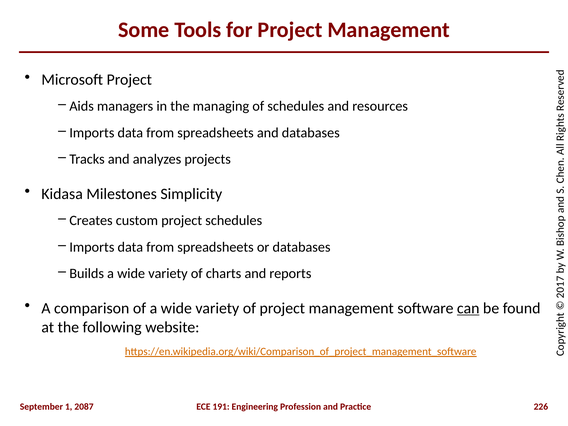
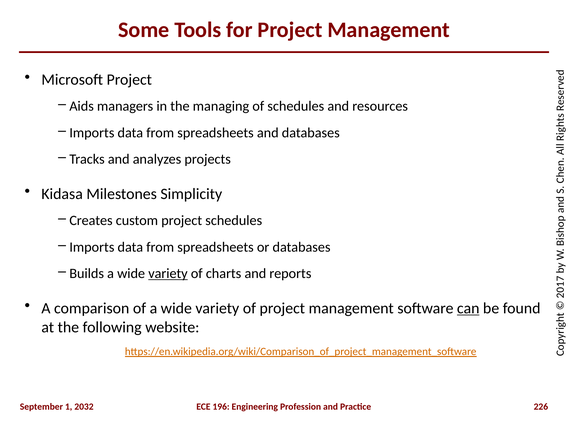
variety at (168, 274) underline: none -> present
2087: 2087 -> 2032
191: 191 -> 196
